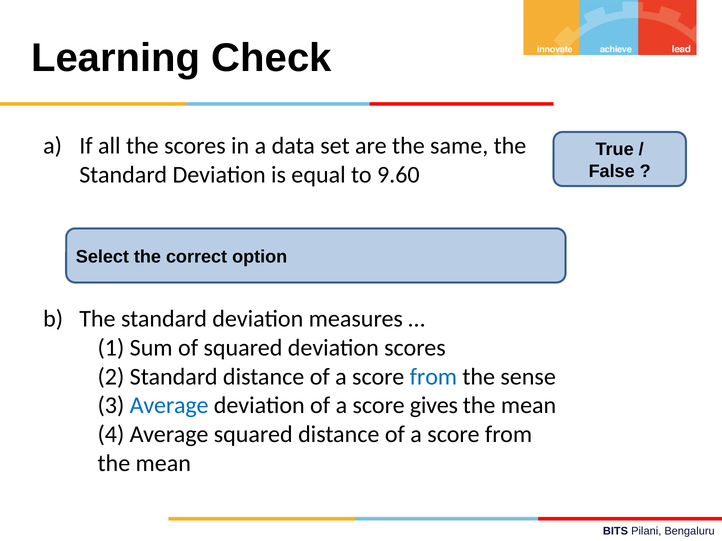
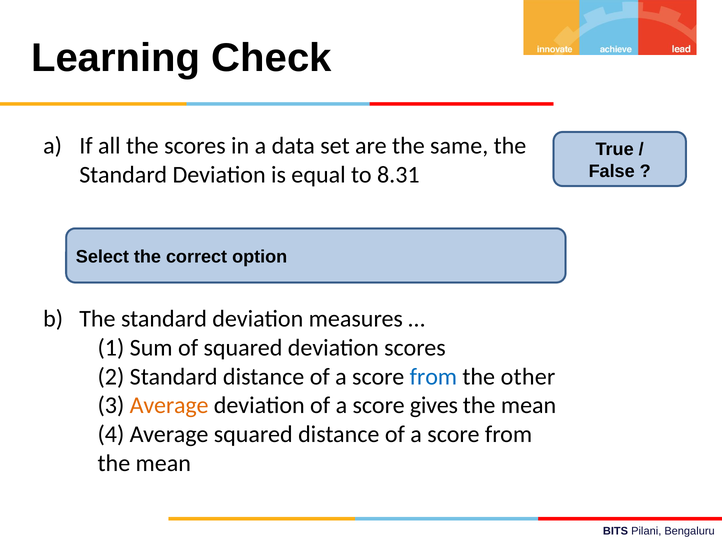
9.60: 9.60 -> 8.31
sense: sense -> other
Average at (169, 406) colour: blue -> orange
